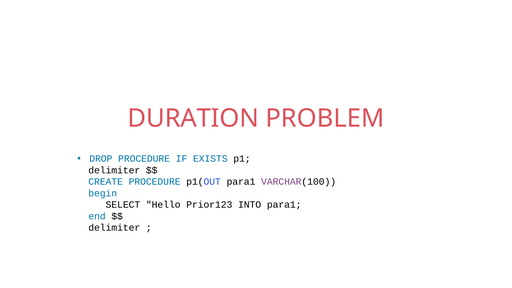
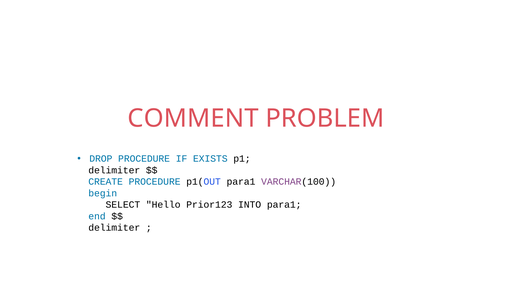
DURATION: DURATION -> COMMENT
